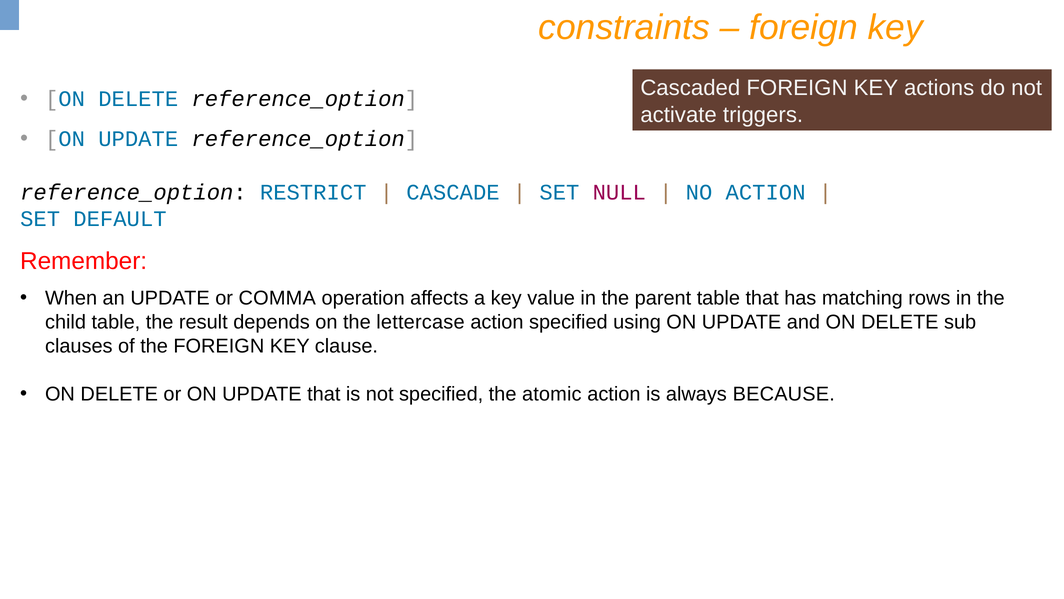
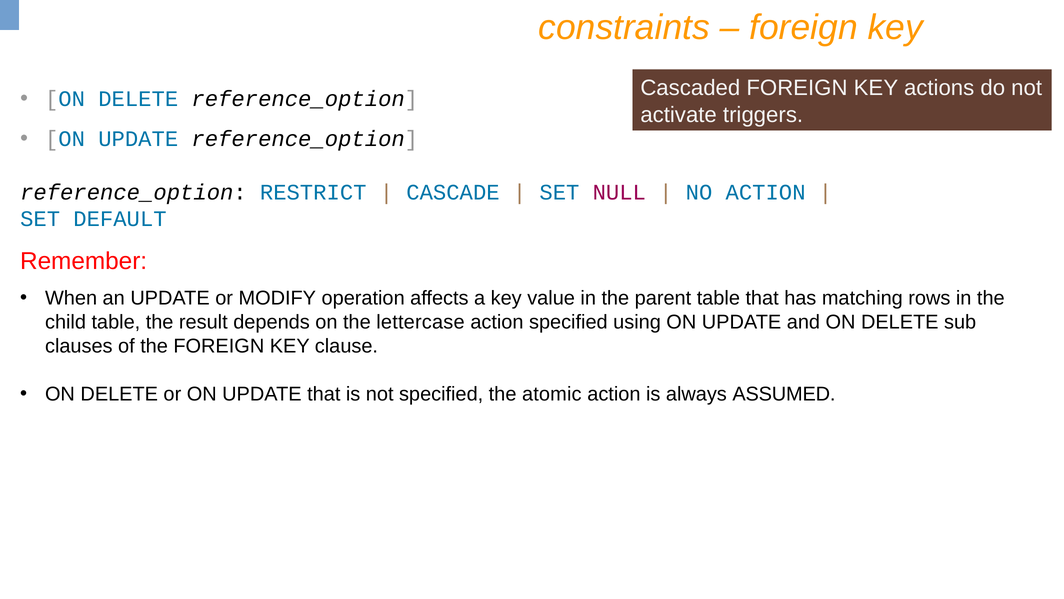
COMMA: COMMA -> MODIFY
BECAUSE: BECAUSE -> ASSUMED
